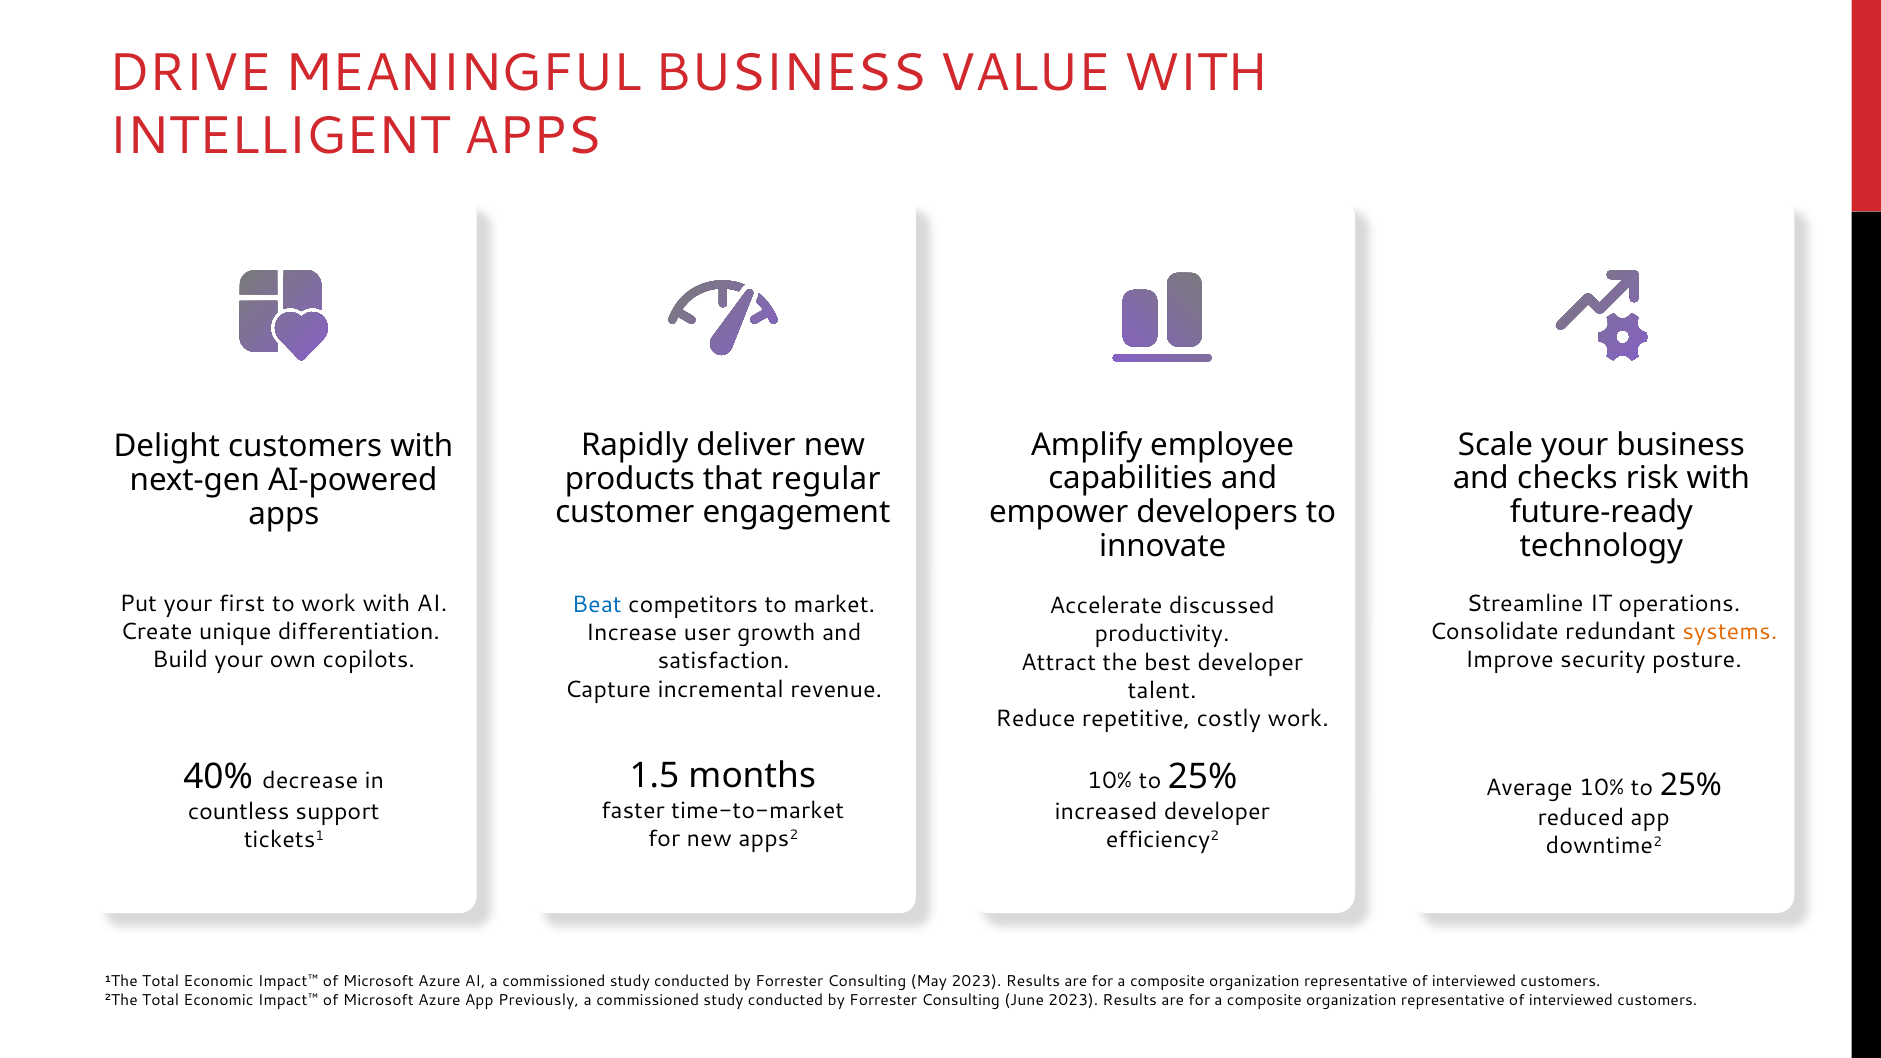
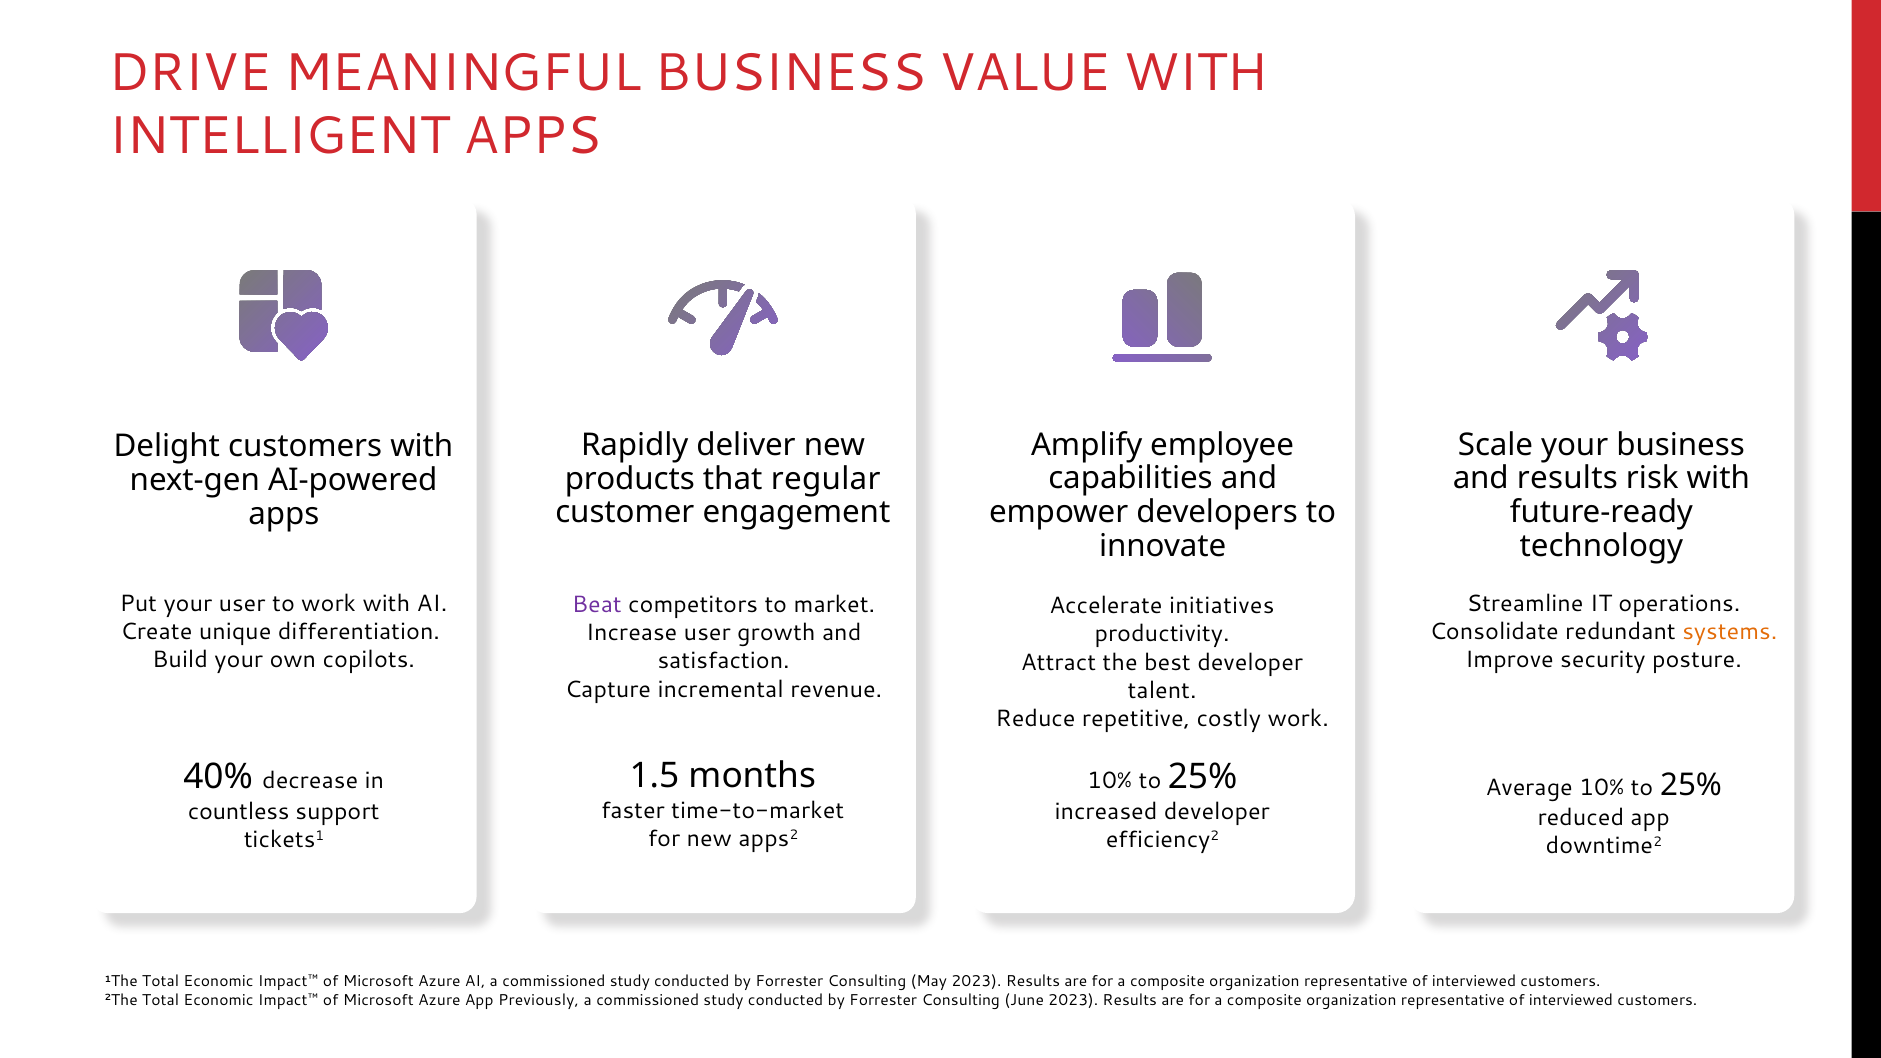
and checks: checks -> results
your first: first -> user
Beat colour: blue -> purple
discussed: discussed -> initiatives
